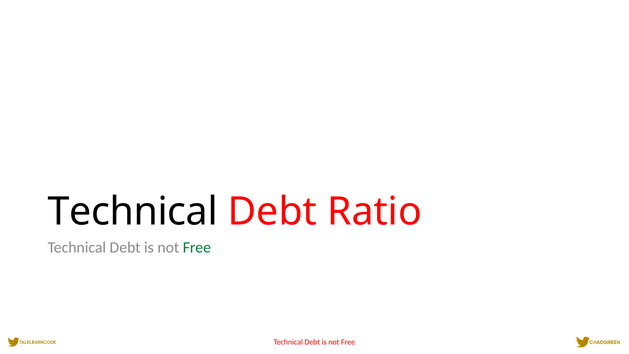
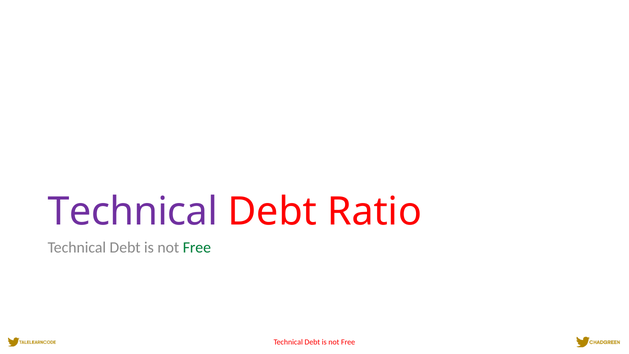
Technical at (133, 212) colour: black -> purple
